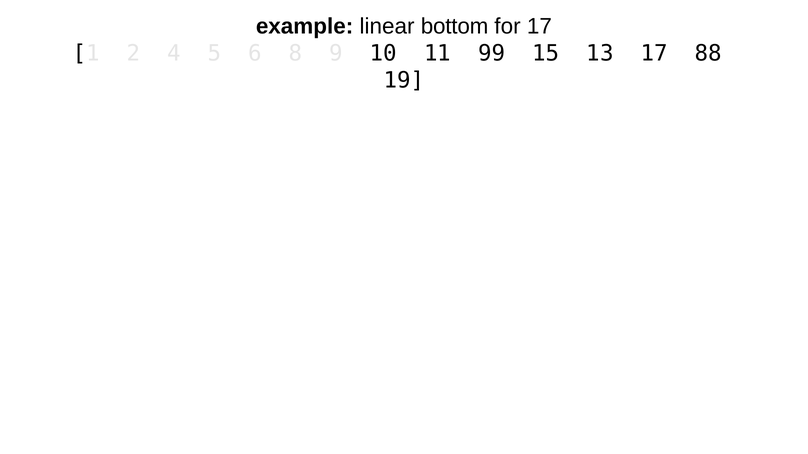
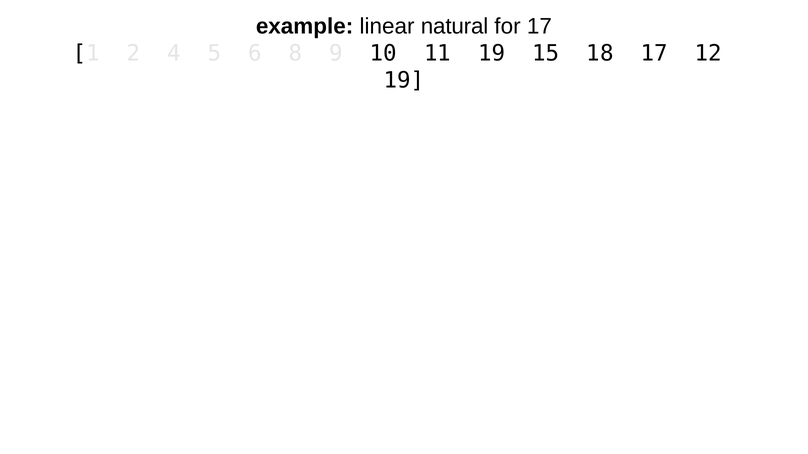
bottom: bottom -> natural
11 99: 99 -> 19
13: 13 -> 18
88: 88 -> 12
